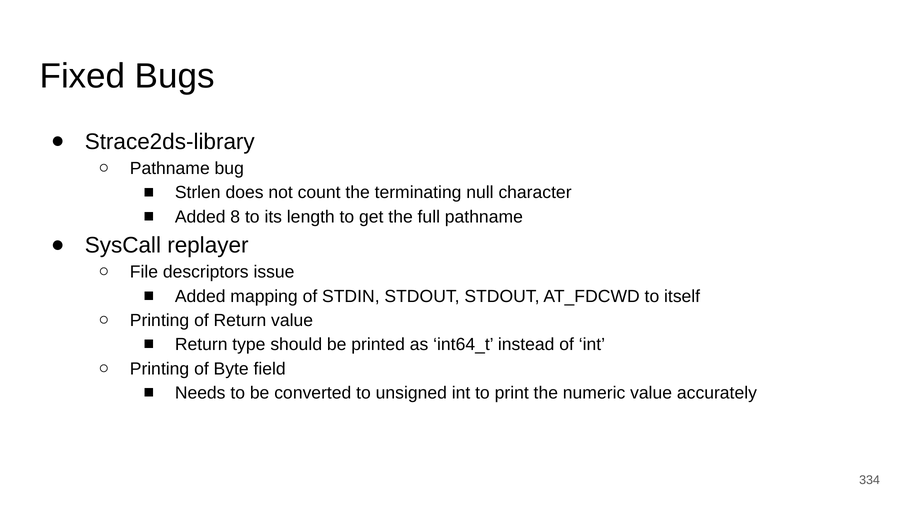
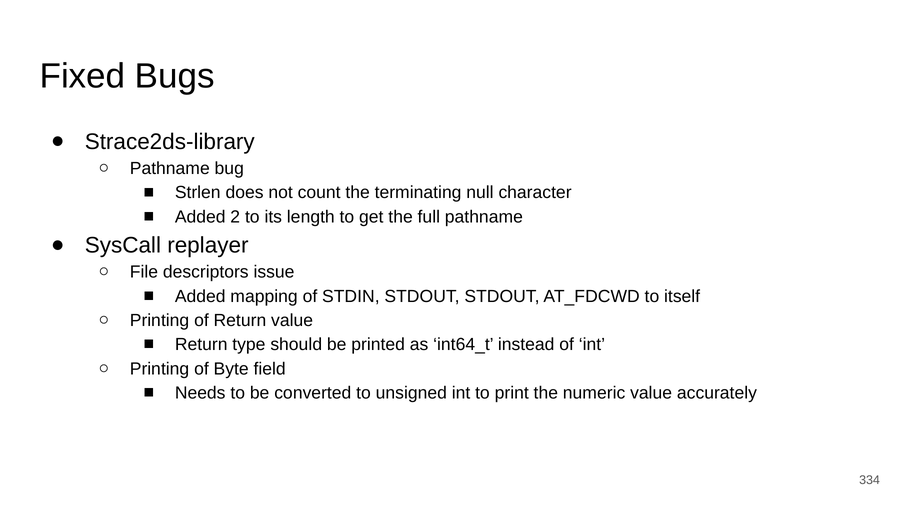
8: 8 -> 2
